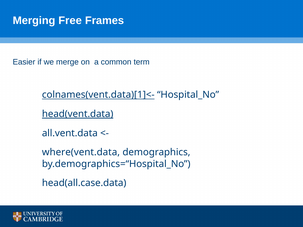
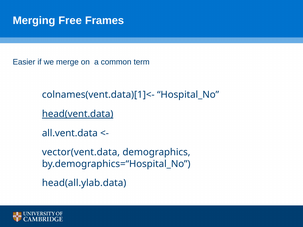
colnames(vent.data)[1]<- underline: present -> none
where(vent.data: where(vent.data -> vector(vent.data
head(all.case.data: head(all.case.data -> head(all.ylab.data
